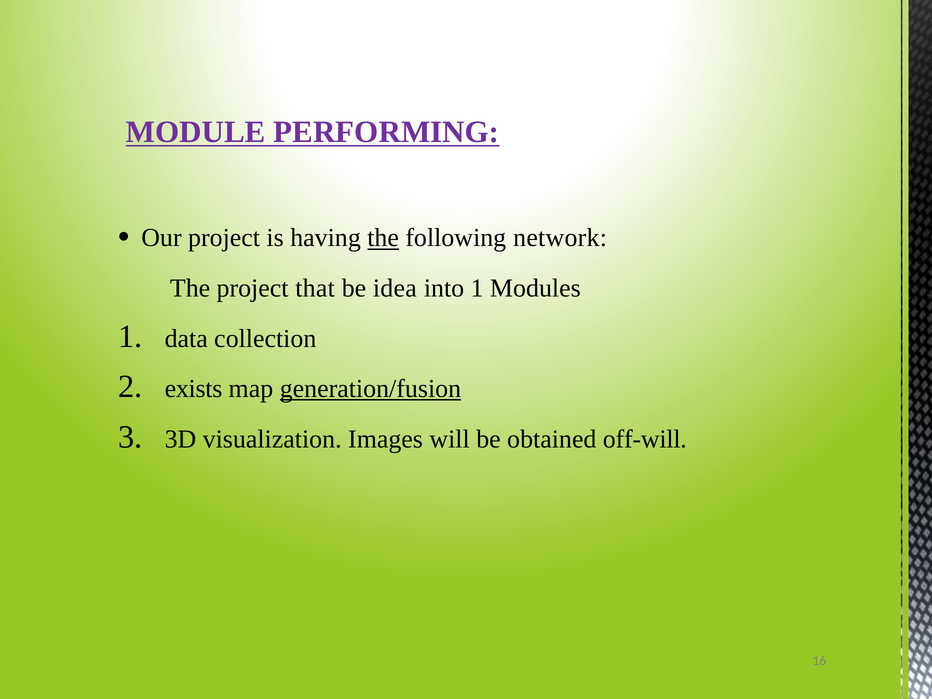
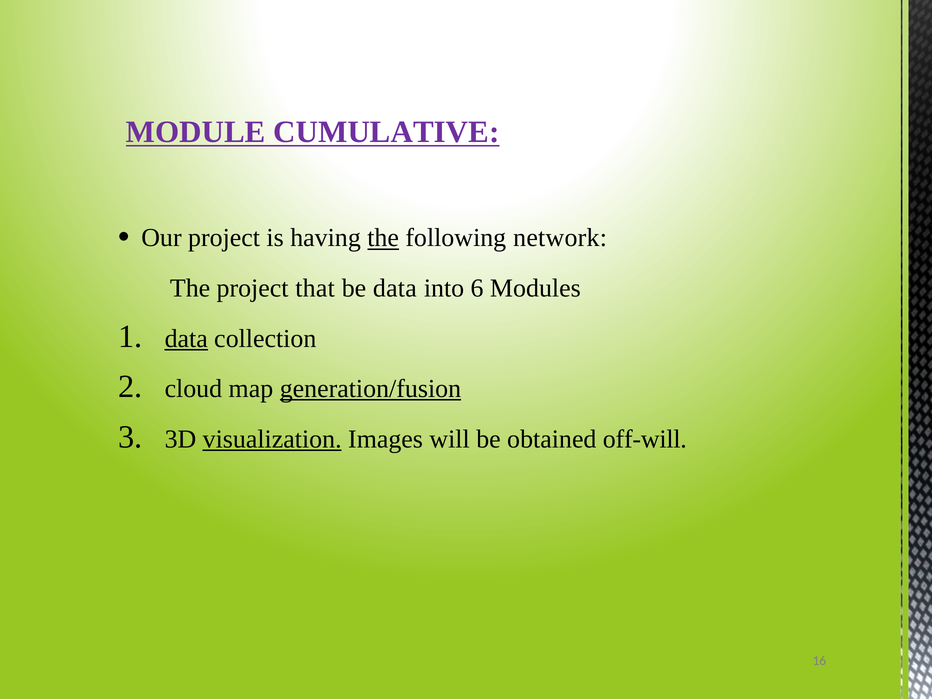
PERFORMING: PERFORMING -> CUMULATIVE
be idea: idea -> data
into 1: 1 -> 6
data at (186, 338) underline: none -> present
exists: exists -> cloud
visualization underline: none -> present
